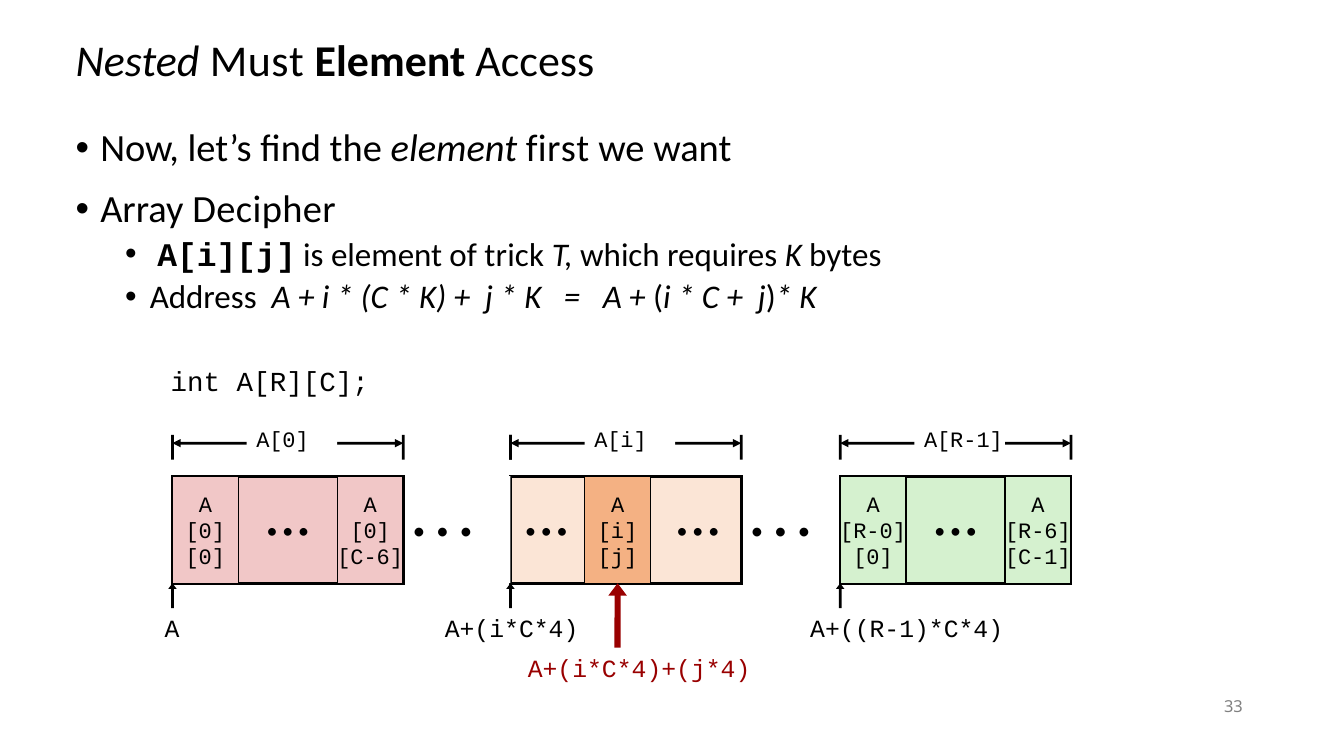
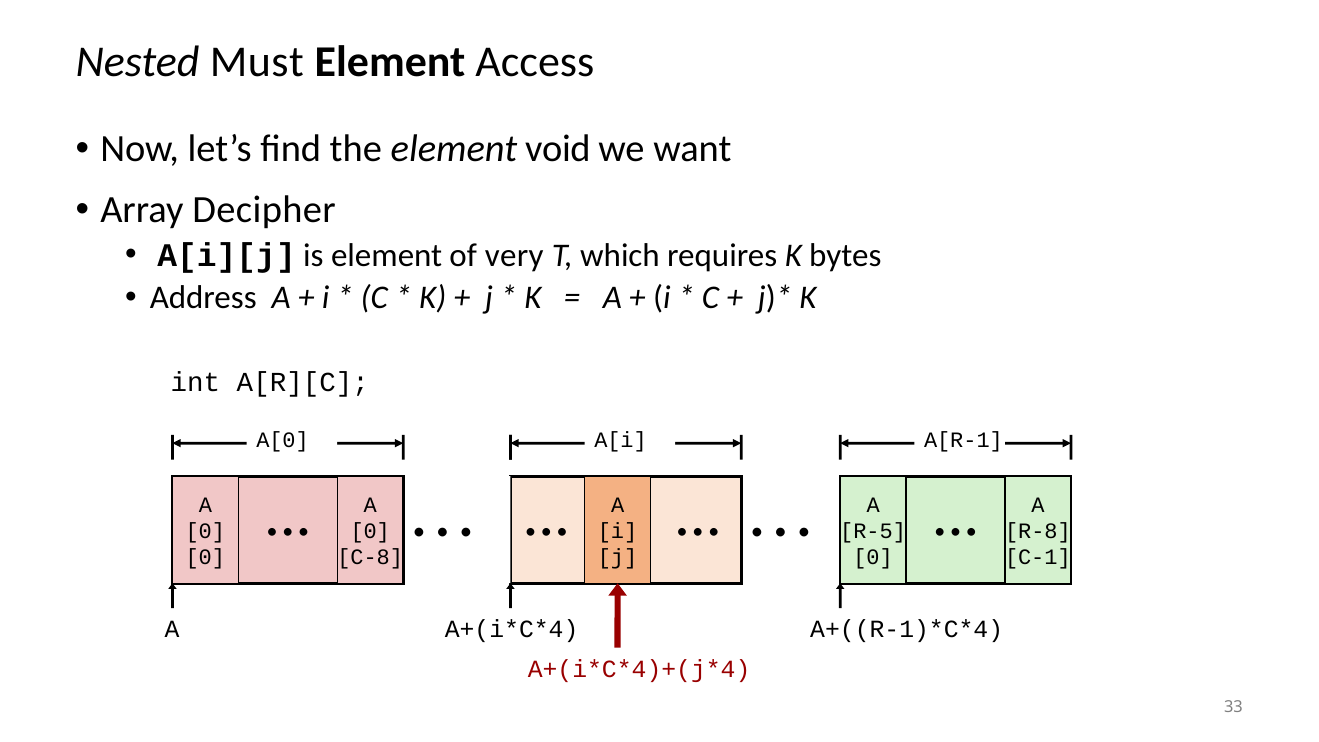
first: first -> void
trick: trick -> very
R-0: R-0 -> R-5
R-6: R-6 -> R-8
C-6: C-6 -> C-8
